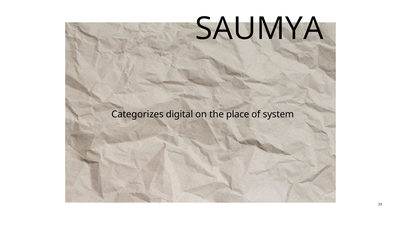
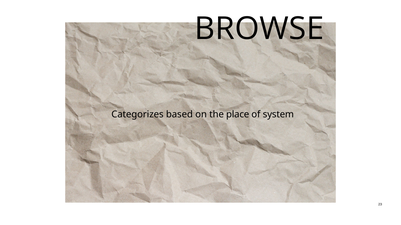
SAUMYA: SAUMYA -> BROWSE
digital: digital -> based
